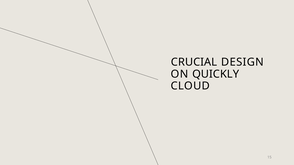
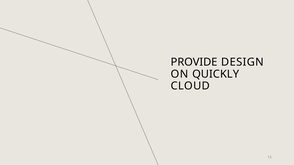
CRUCIAL: CRUCIAL -> PROVIDE
